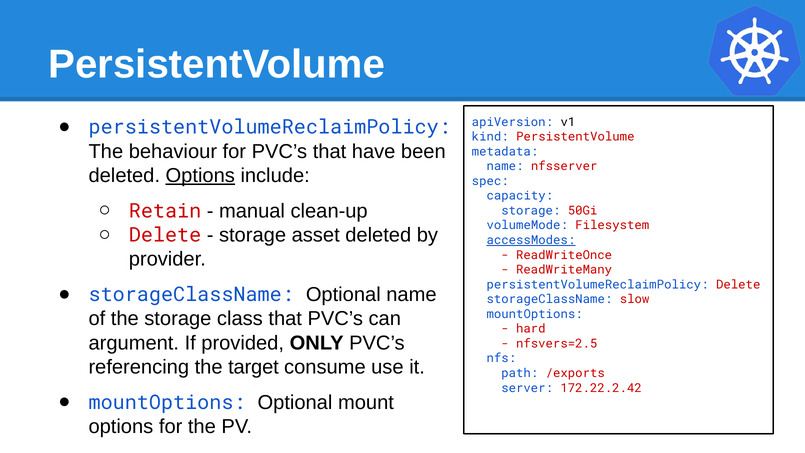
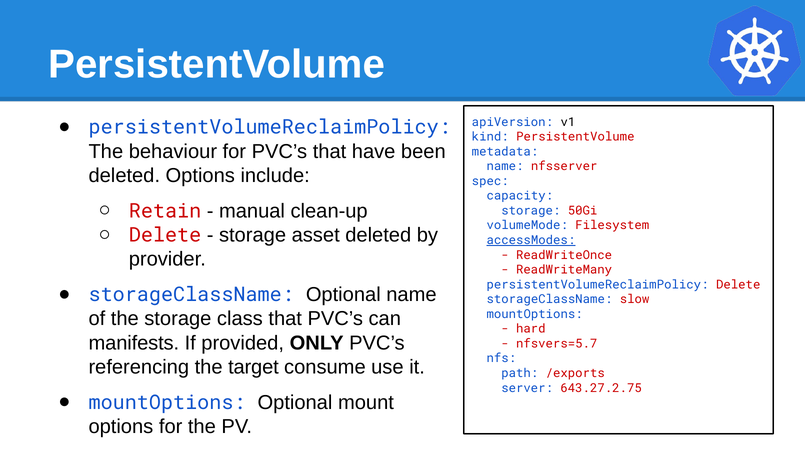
Options at (200, 175) underline: present -> none
argument: argument -> manifests
nfsvers=2.5: nfsvers=2.5 -> nfsvers=5.7
172.22.2.42: 172.22.2.42 -> 643.27.2.75
